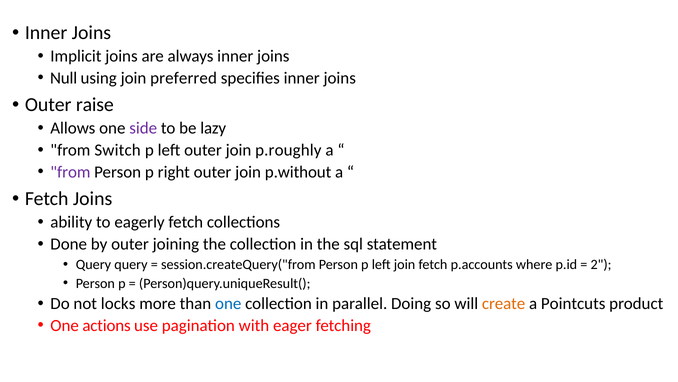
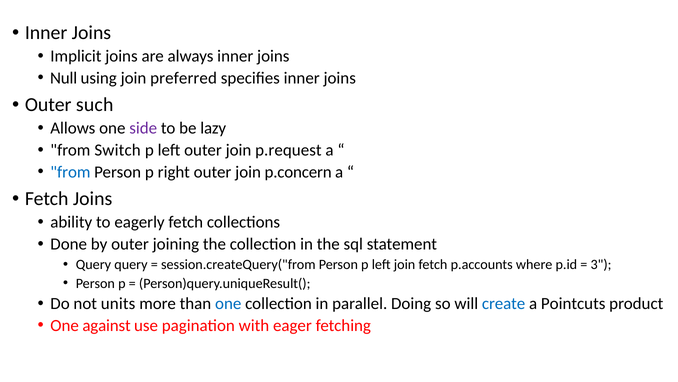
raise: raise -> such
p.roughly: p.roughly -> p.request
from at (70, 172) colour: purple -> blue
p.without: p.without -> p.concern
2: 2 -> 3
locks: locks -> units
create colour: orange -> blue
actions: actions -> against
